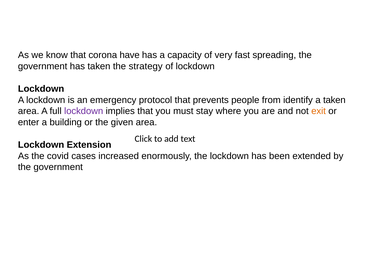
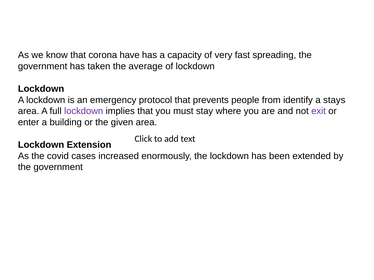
strategy: strategy -> average
a taken: taken -> stays
exit colour: orange -> purple
